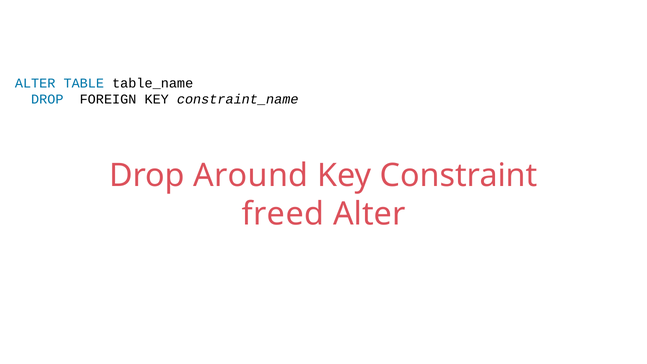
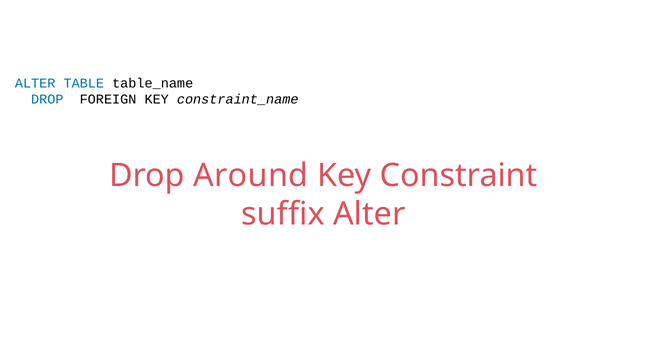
freed: freed -> suffix
